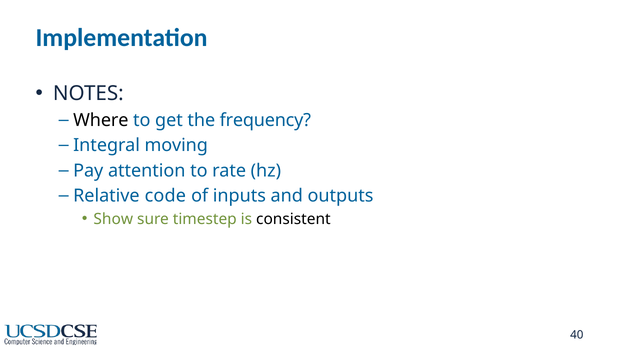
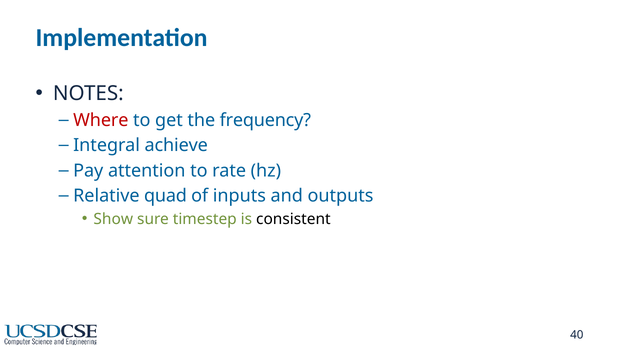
Where colour: black -> red
moving: moving -> achieve
code: code -> quad
